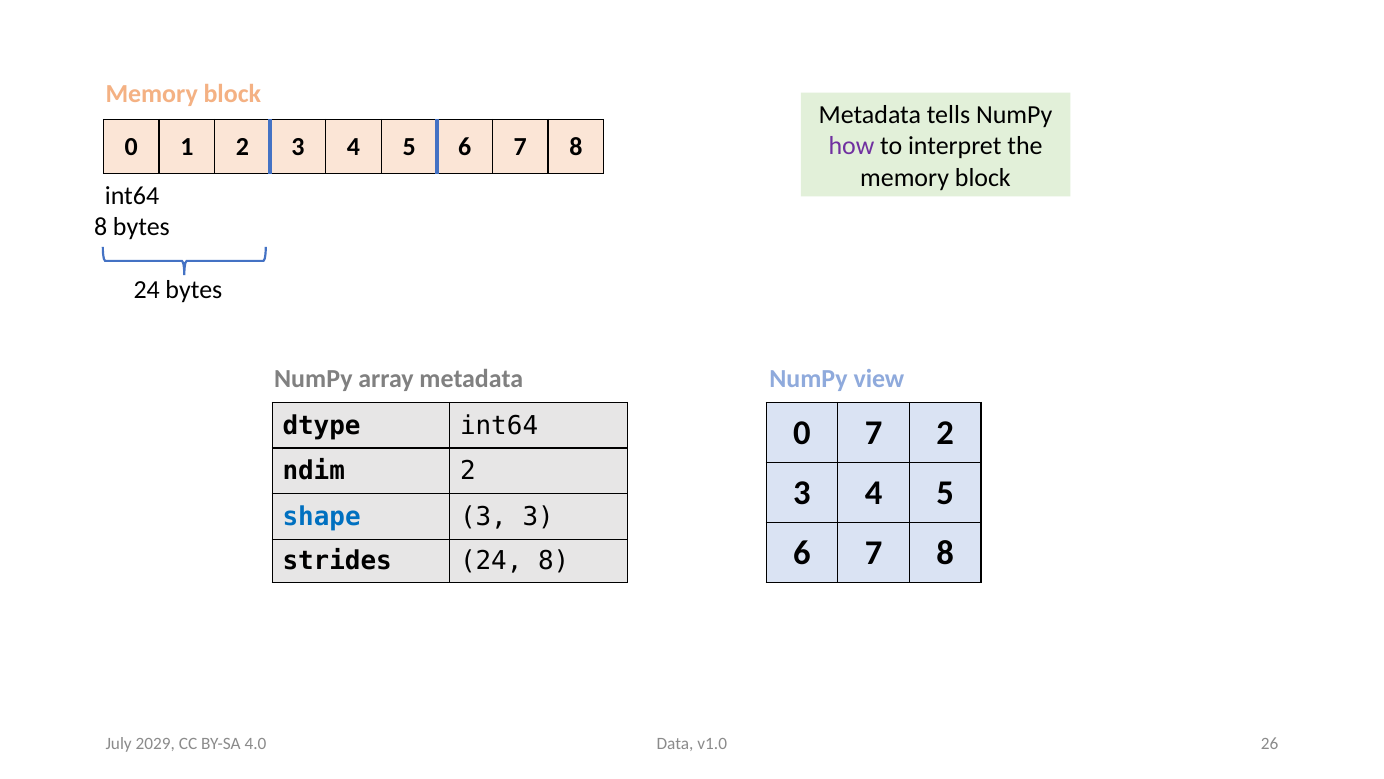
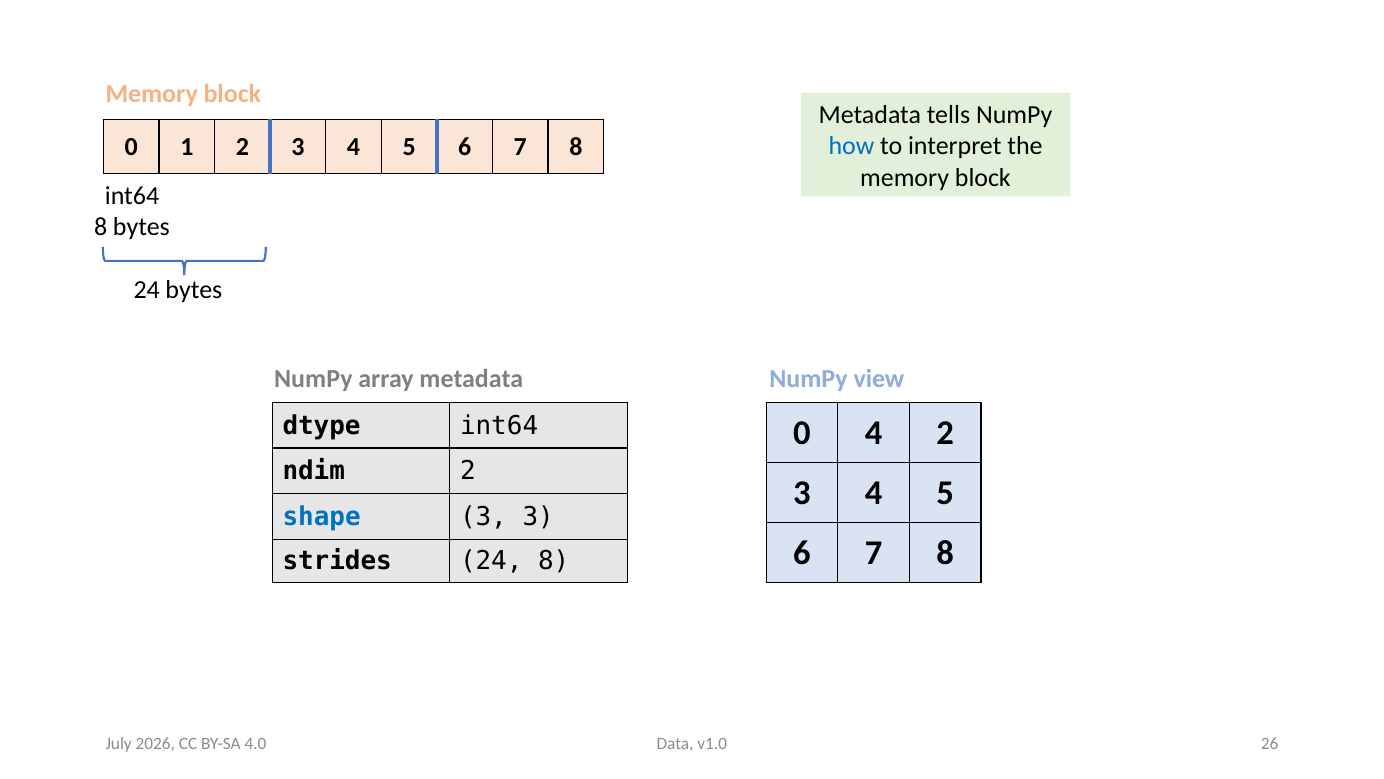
how colour: purple -> blue
0 7: 7 -> 4
2029: 2029 -> 2026
